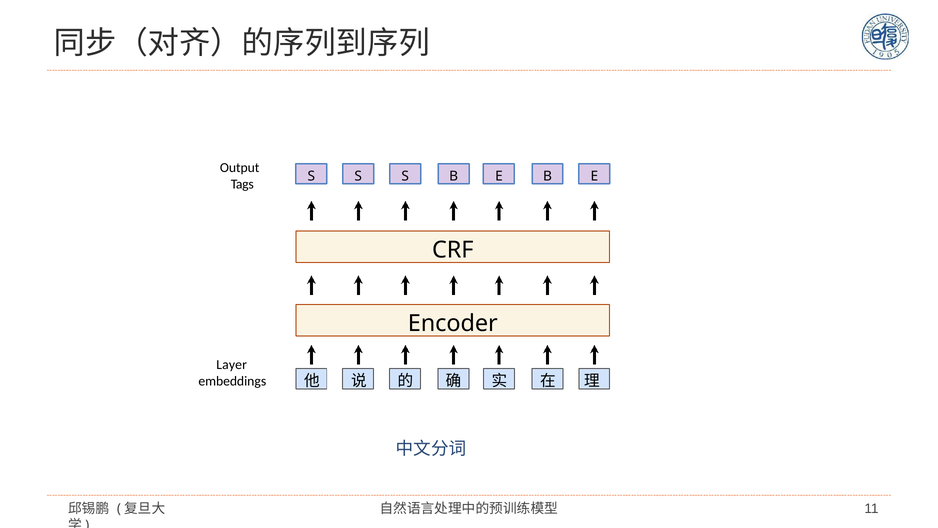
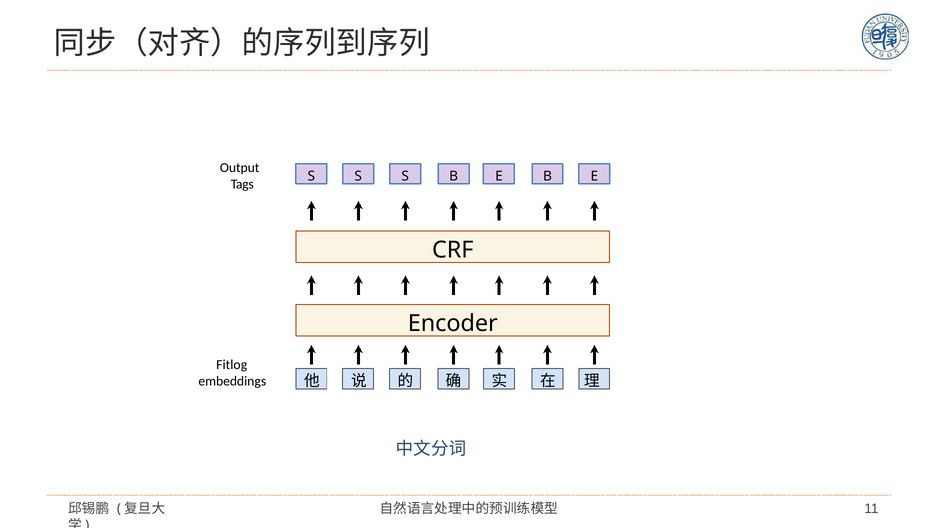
Layer: Layer -> Fitlog
